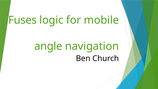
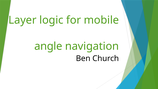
Fuses: Fuses -> Layer
